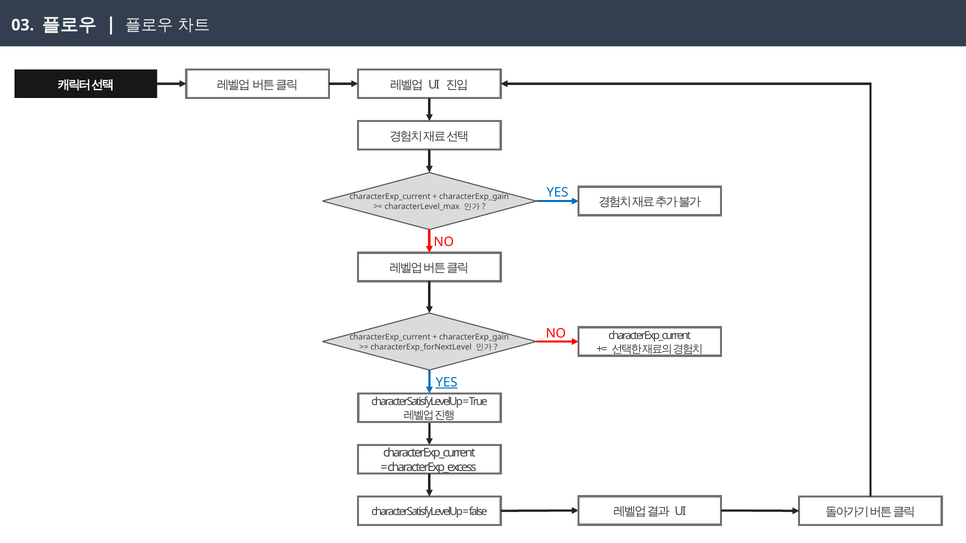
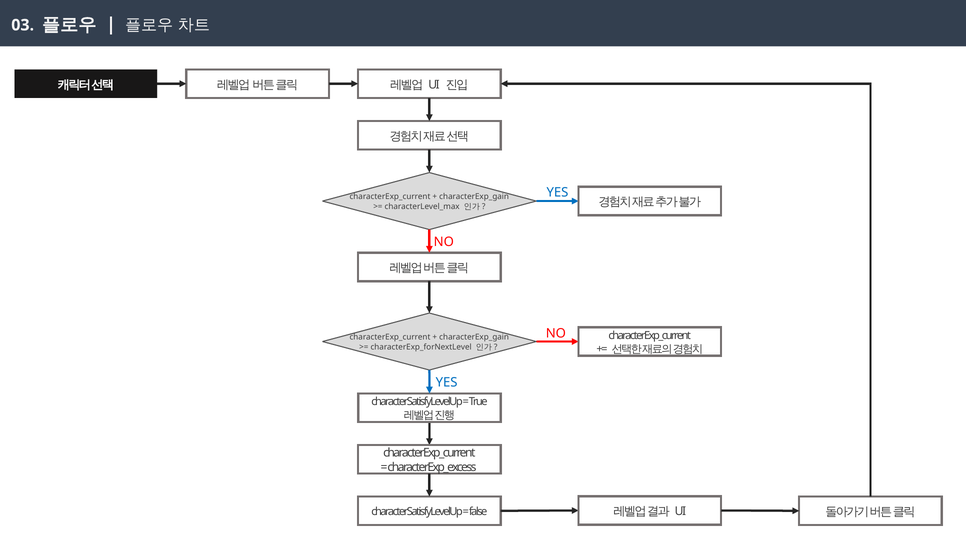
YES at (447, 383) underline: present -> none
